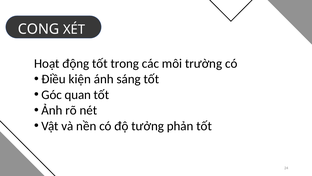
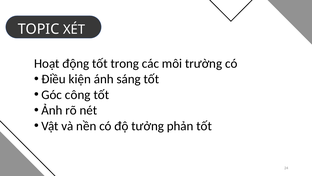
CONG: CONG -> TOPIC
quan: quan -> công
